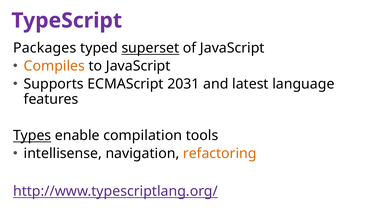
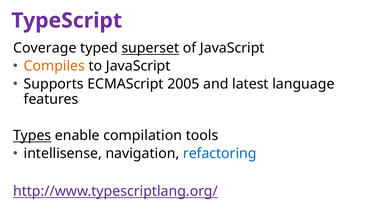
Packages: Packages -> Coverage
2031: 2031 -> 2005
refactoring colour: orange -> blue
